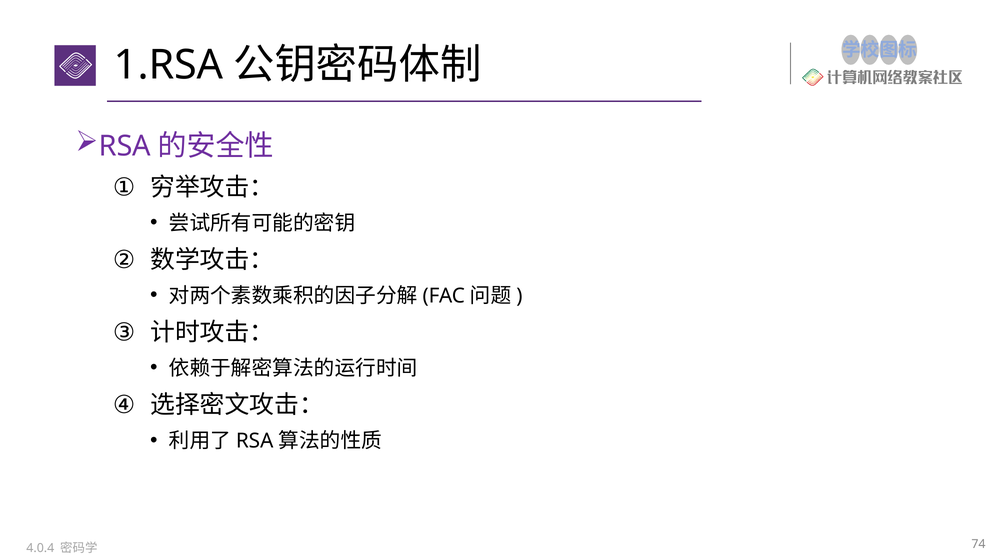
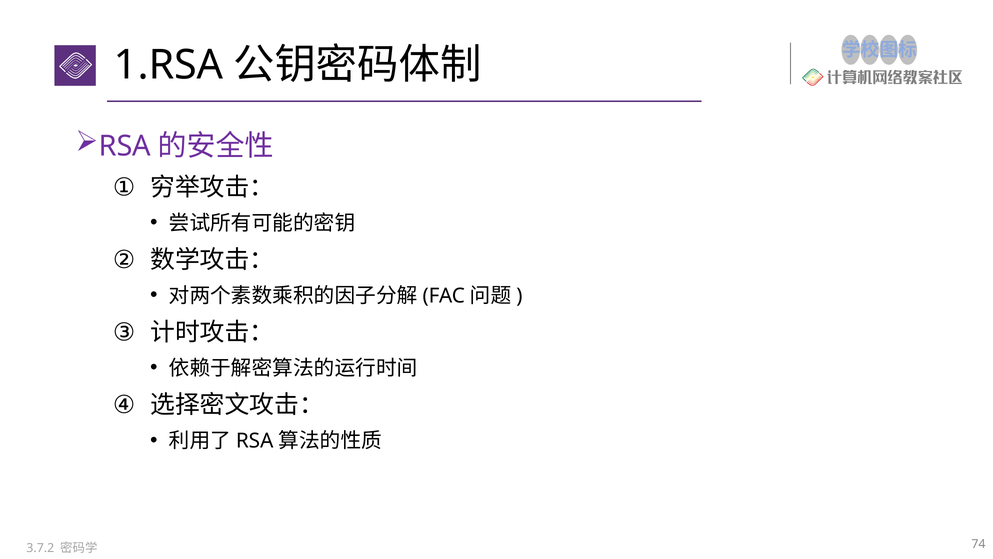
4.0.4: 4.0.4 -> 3.7.2
